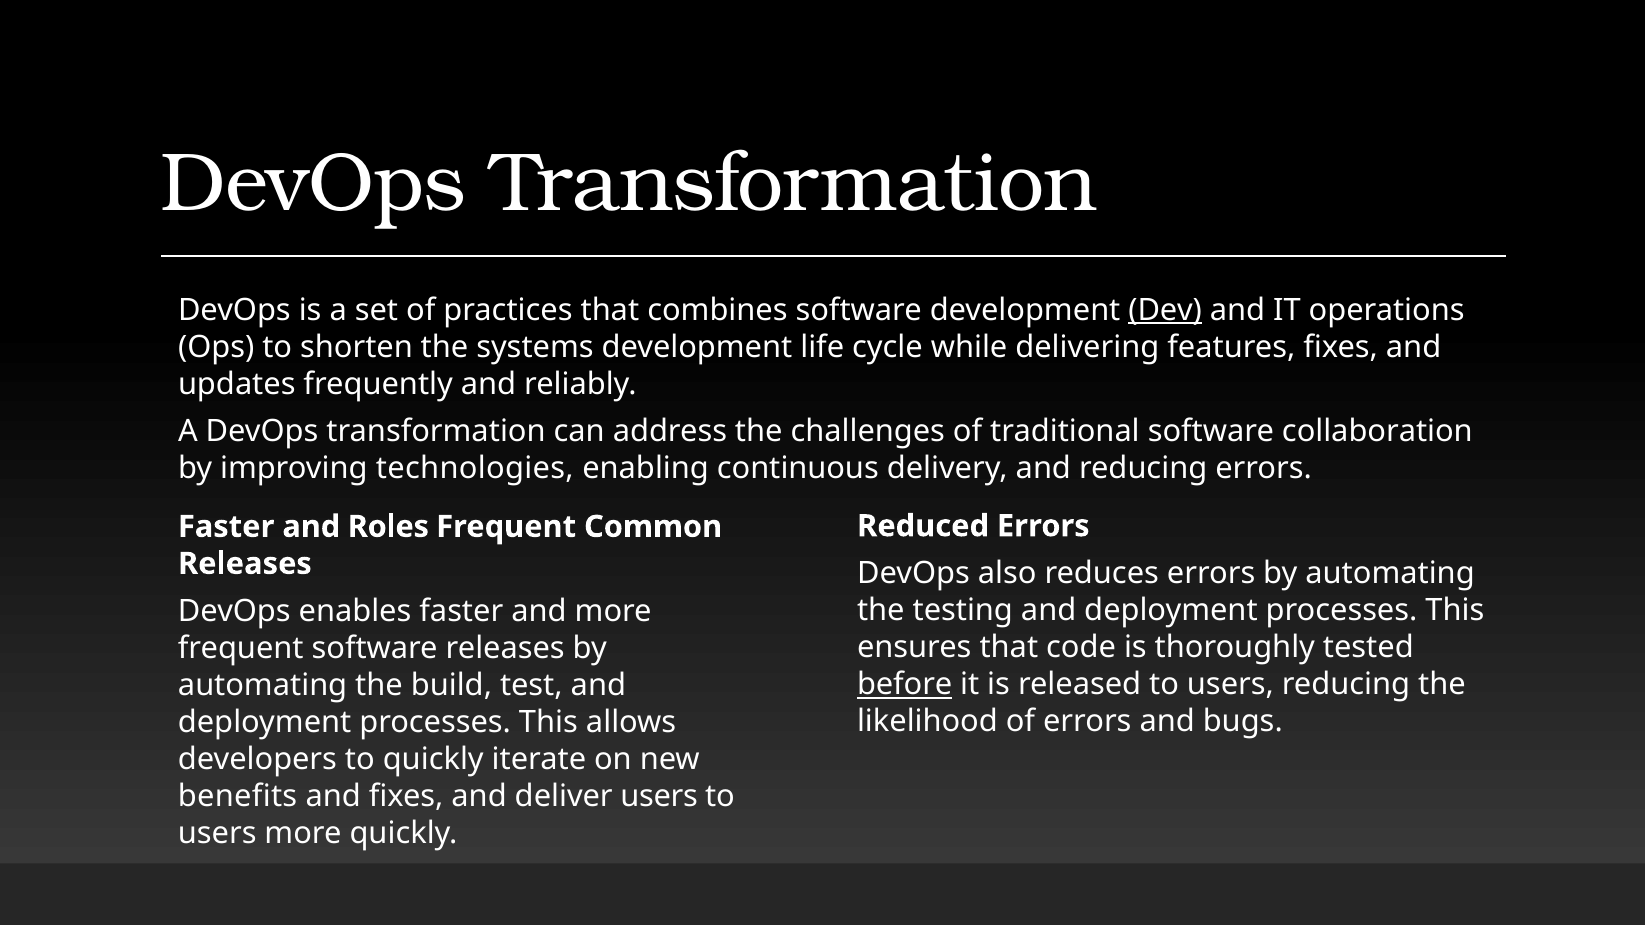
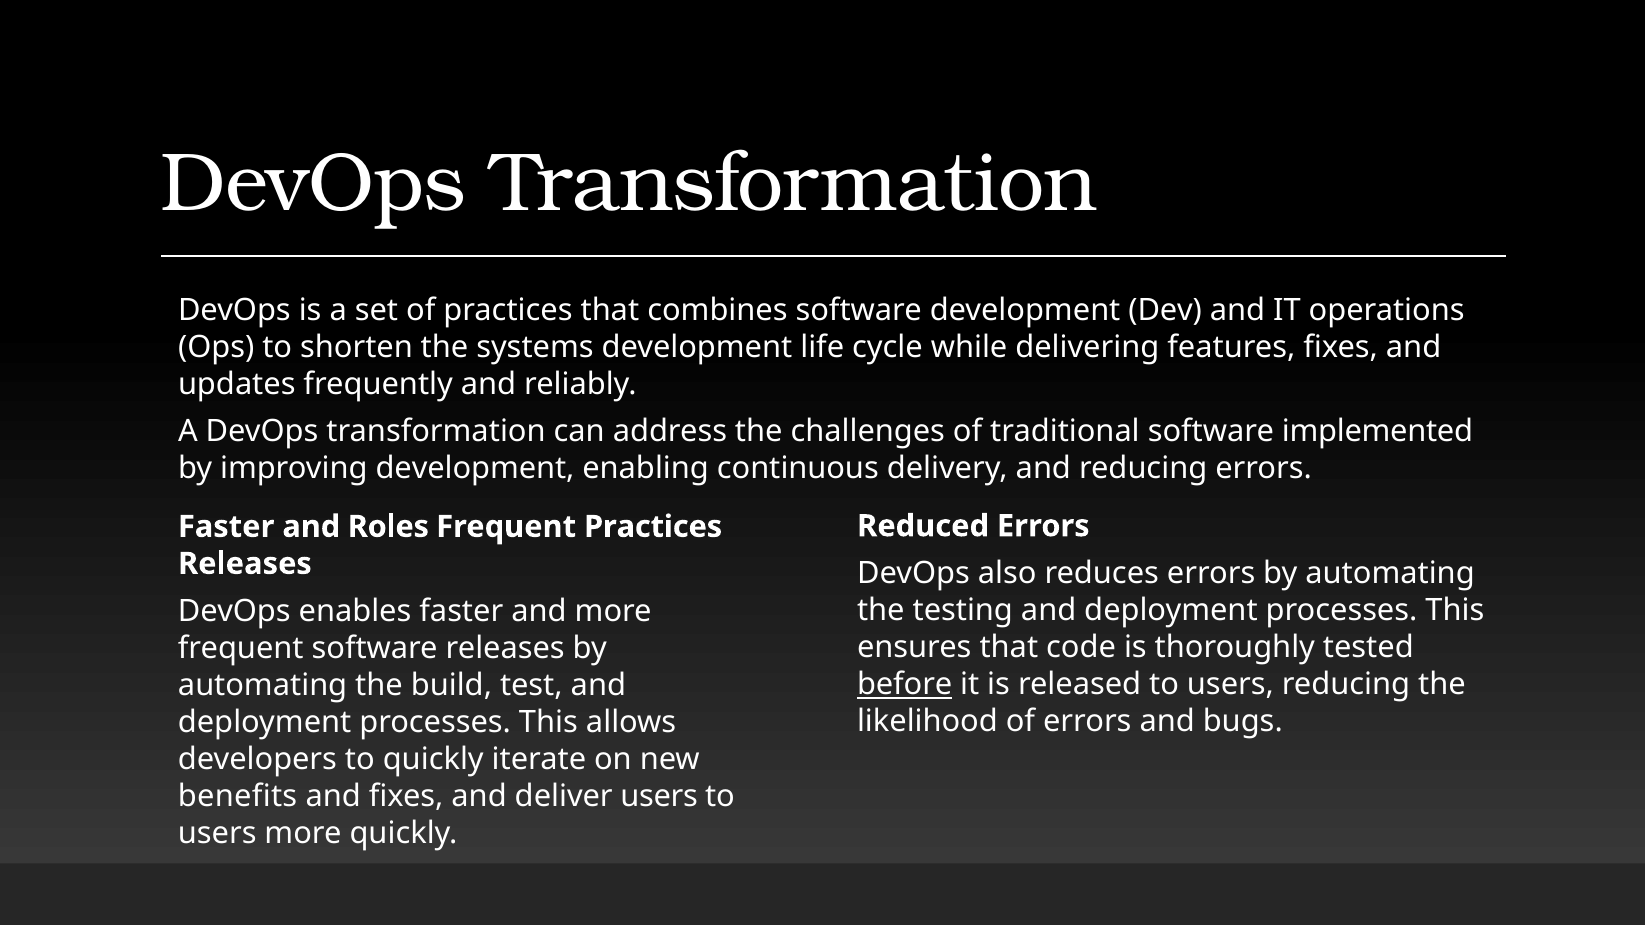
Dev underline: present -> none
collaboration: collaboration -> implemented
improving technologies: technologies -> development
Frequent Common: Common -> Practices
